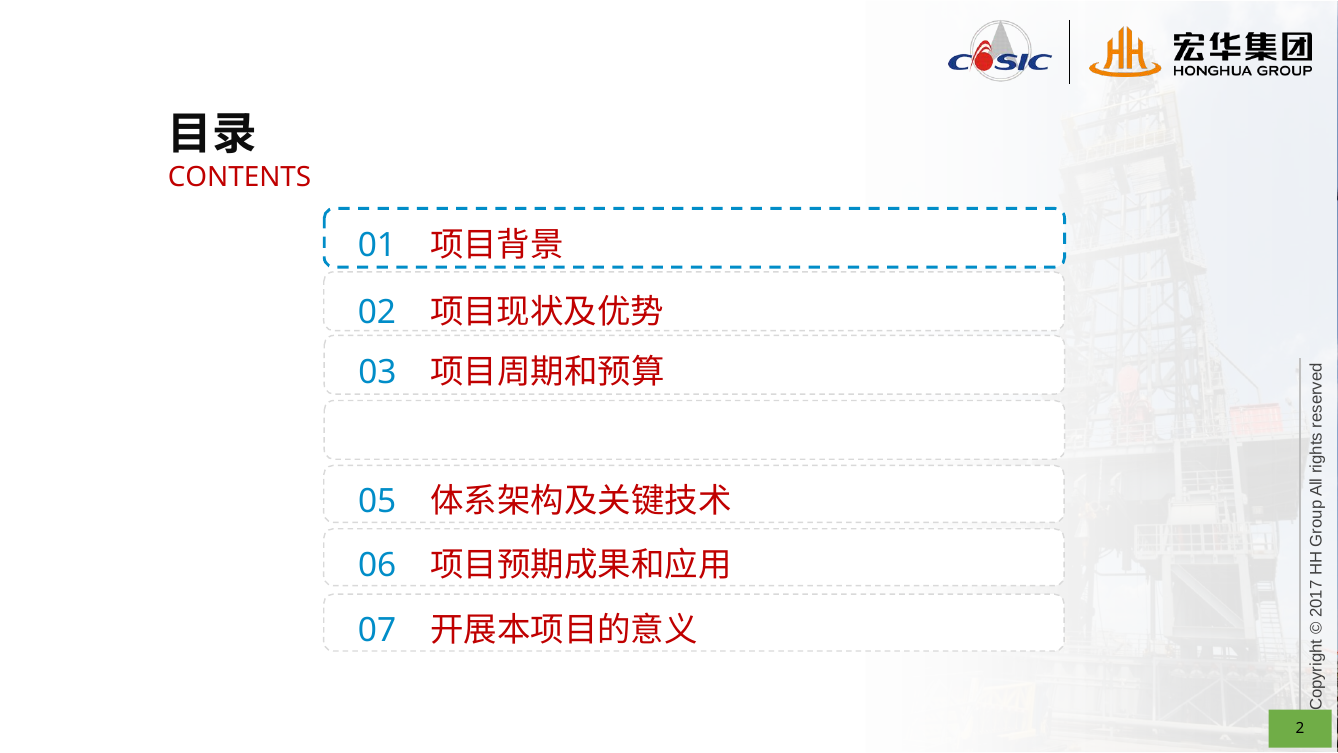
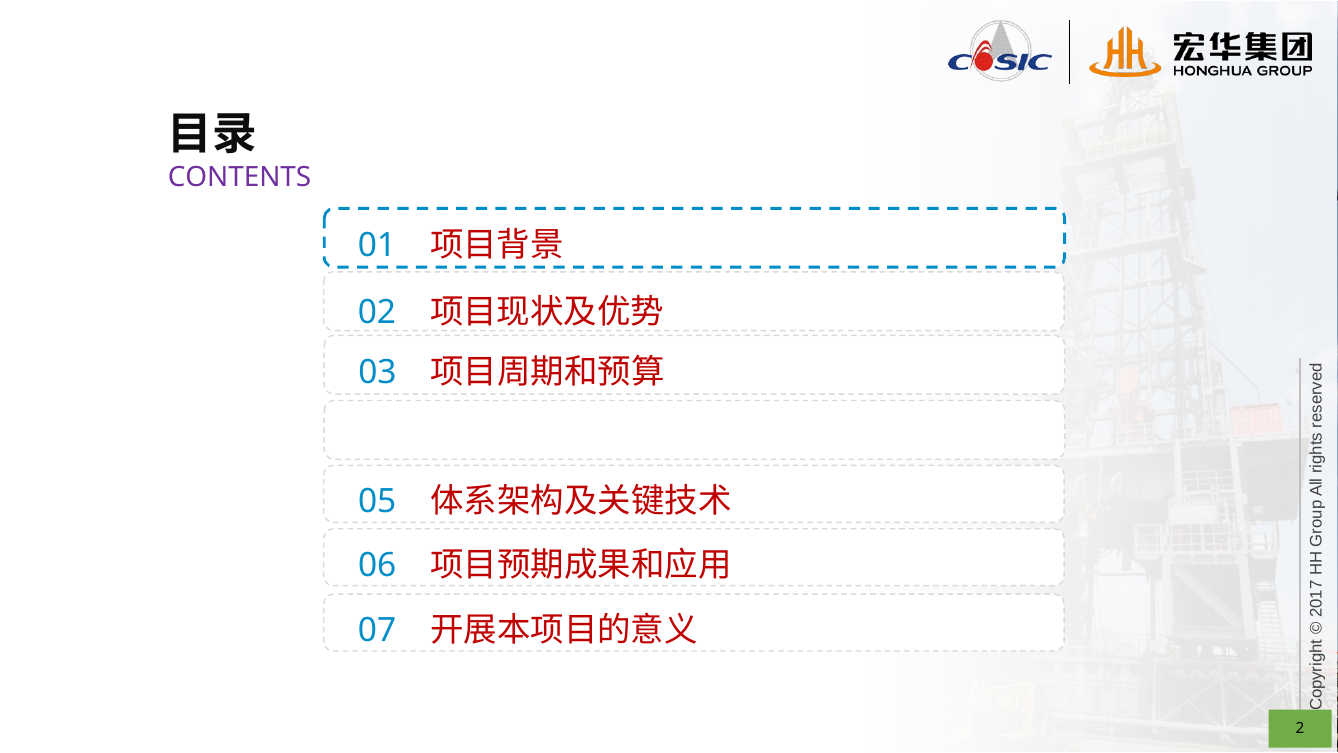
CONTENTS colour: red -> purple
